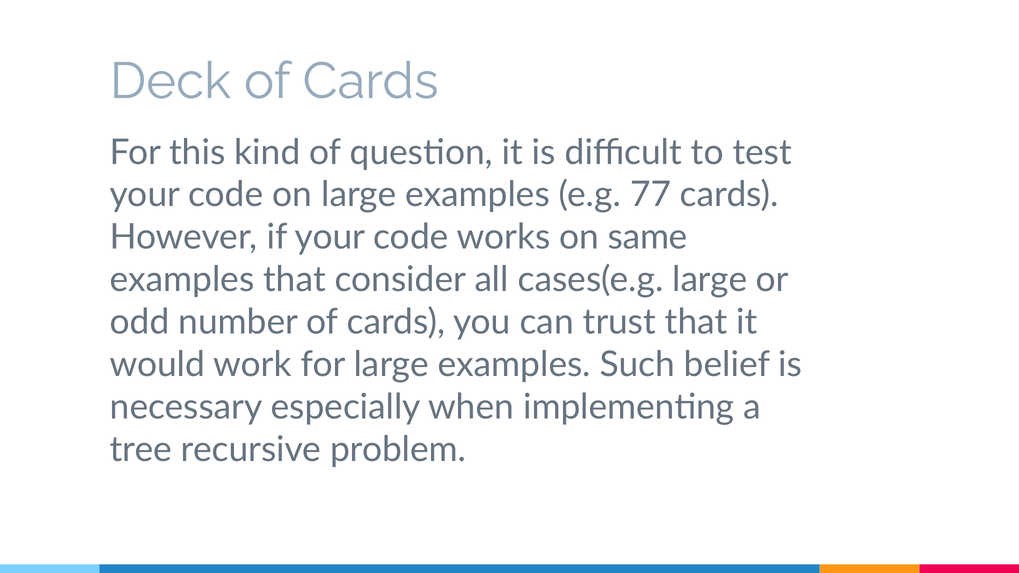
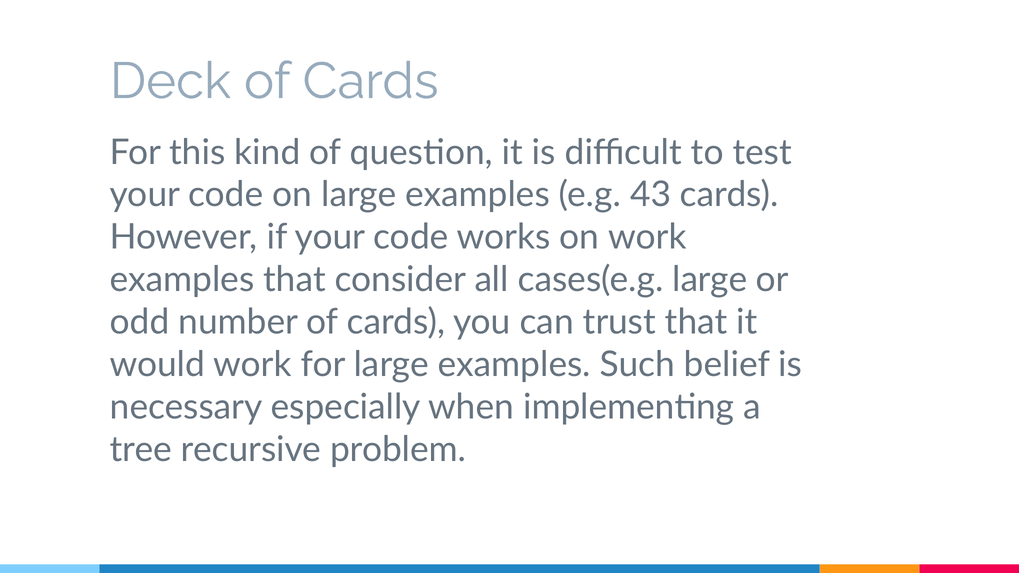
77: 77 -> 43
on same: same -> work
